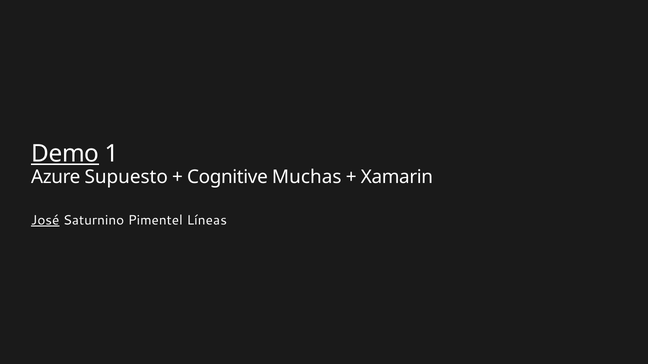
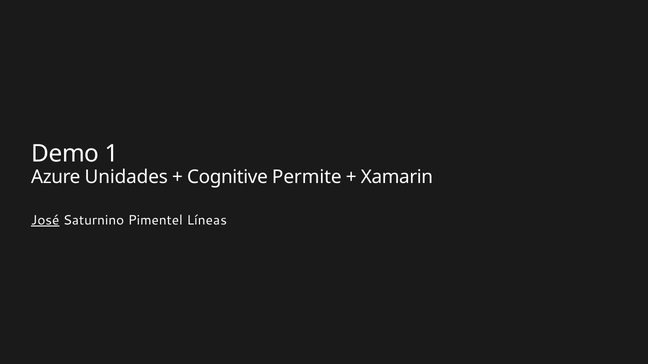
Demo underline: present -> none
Supuesto: Supuesto -> Unidades
Muchas: Muchas -> Permite
